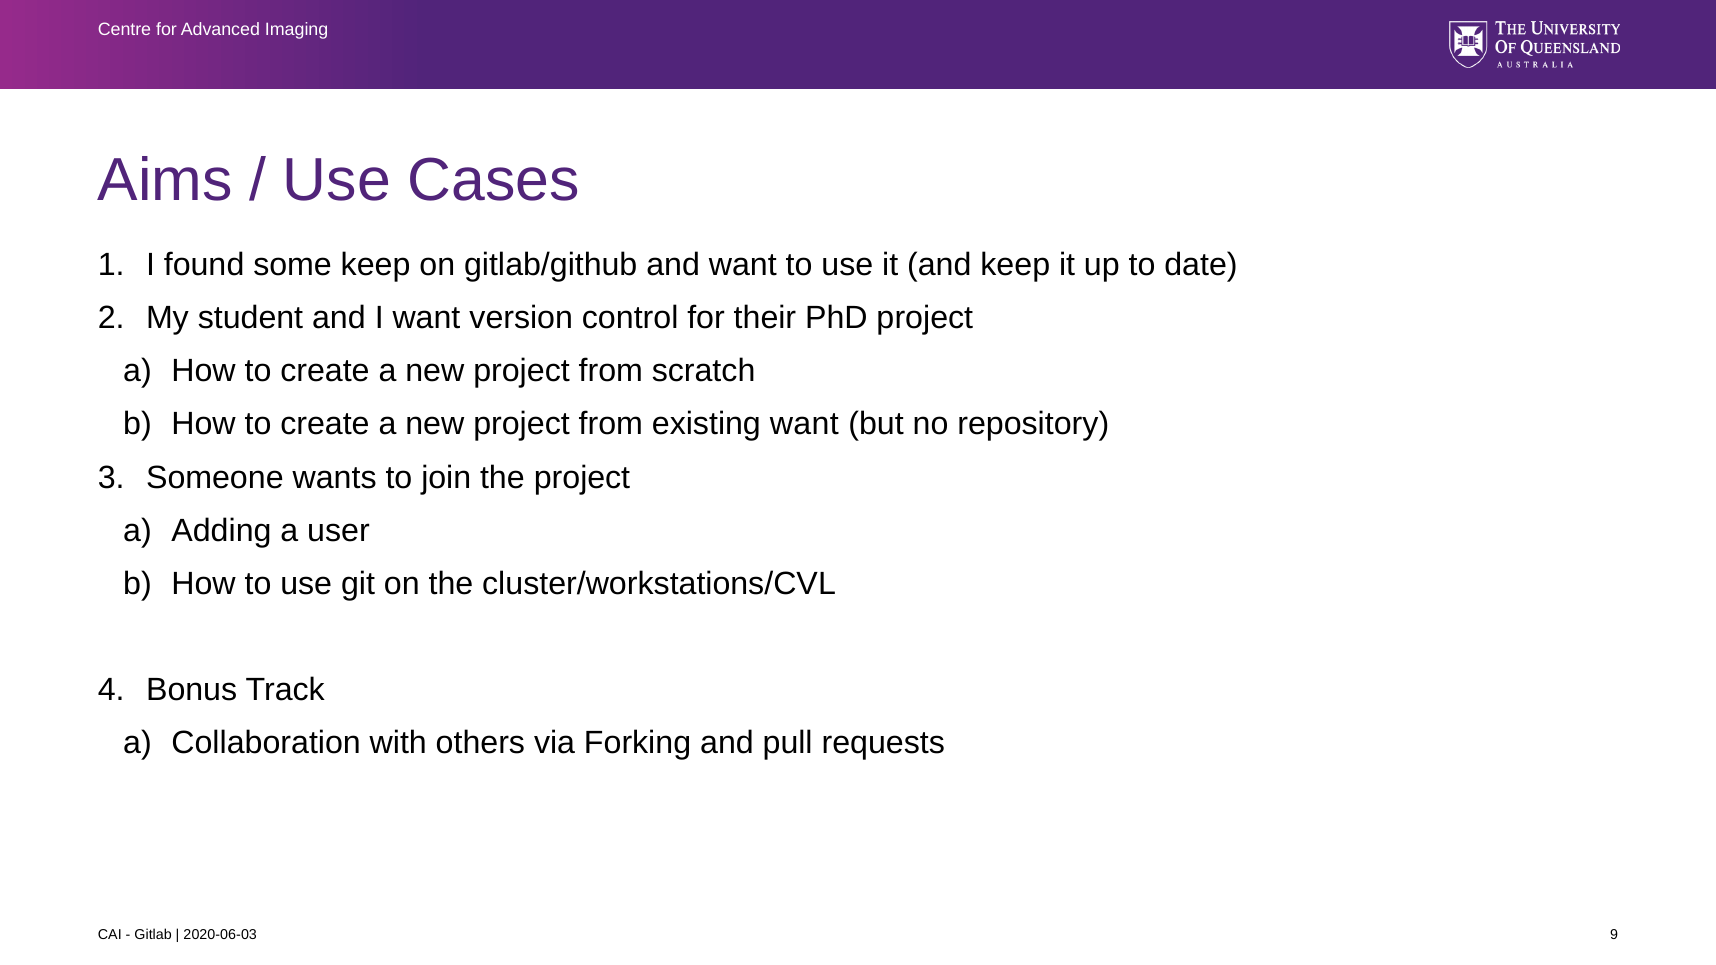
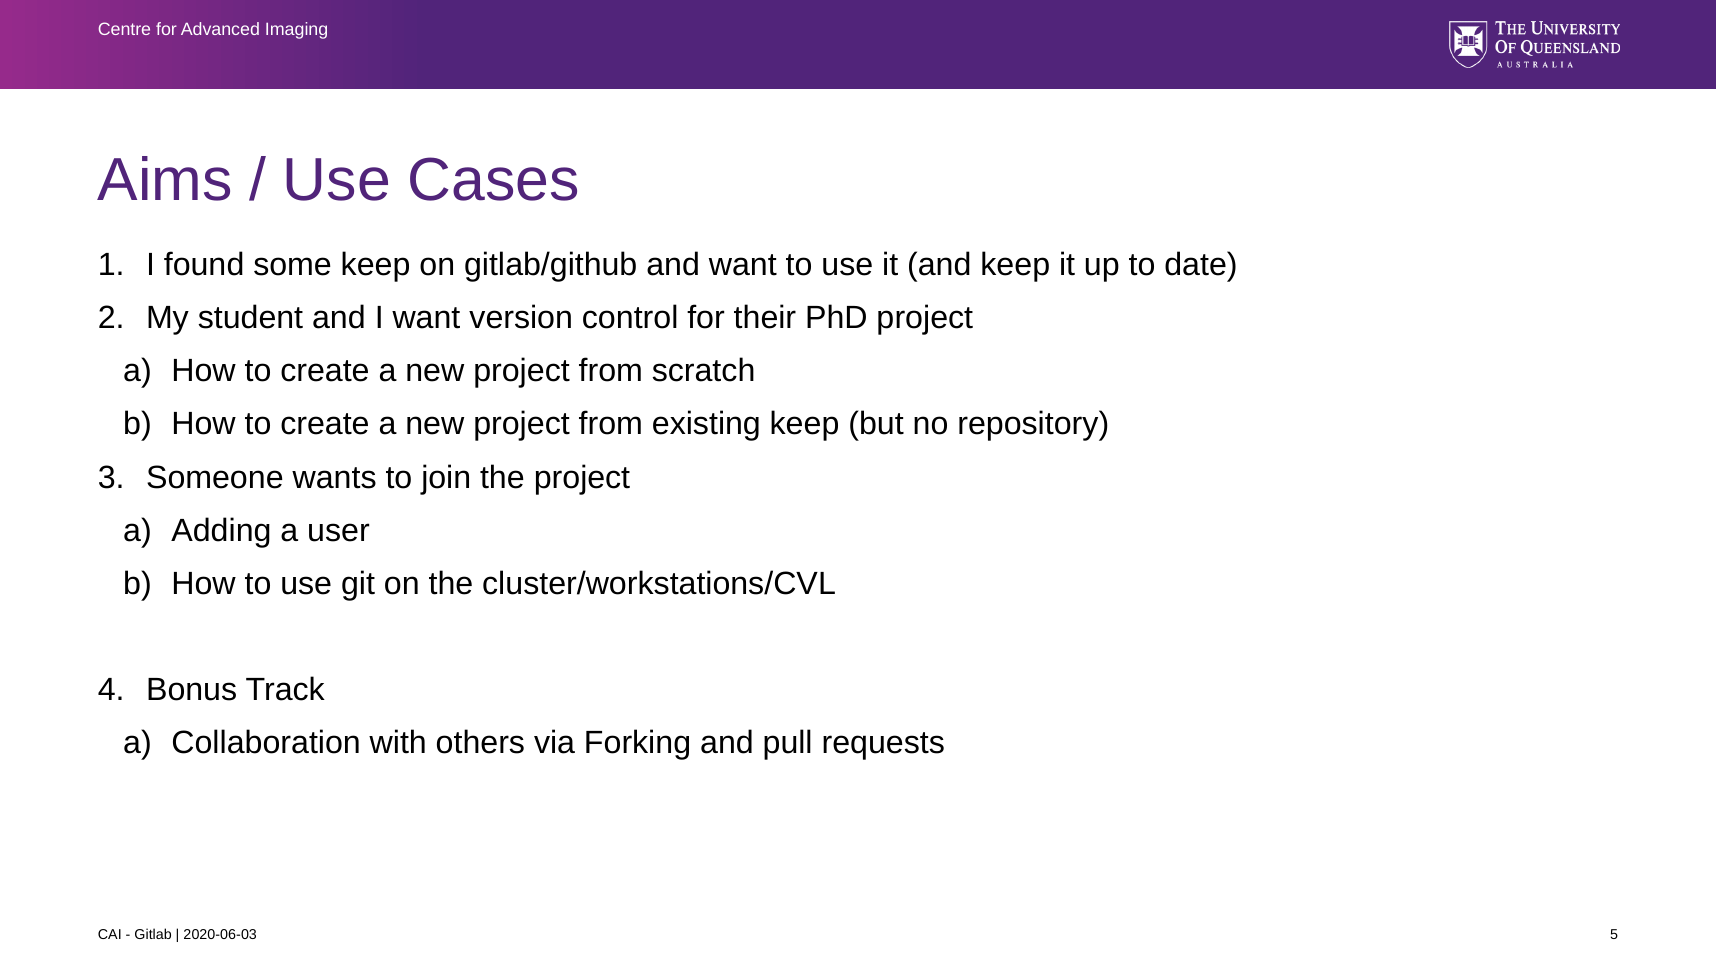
existing want: want -> keep
9: 9 -> 5
